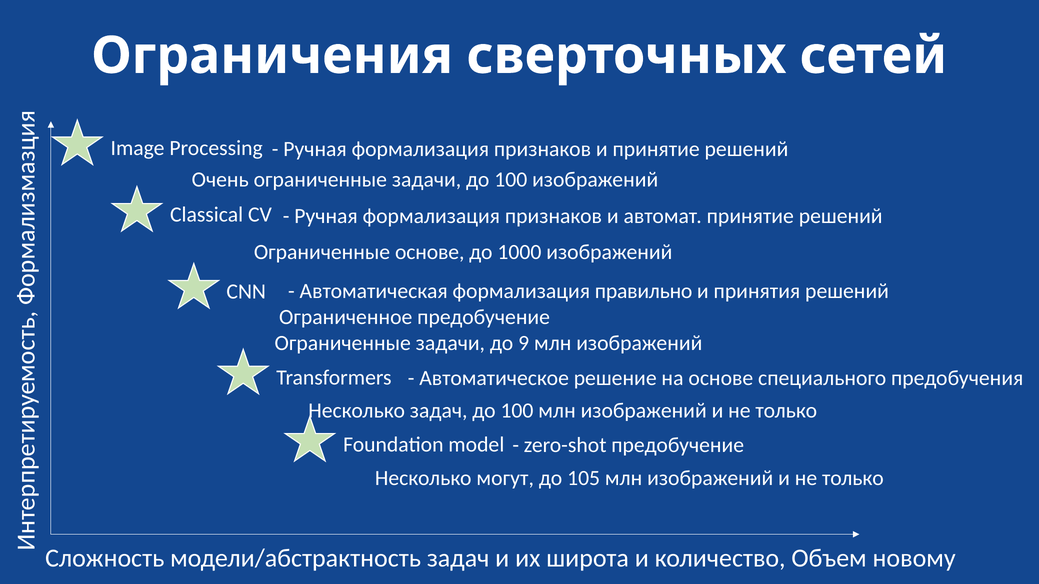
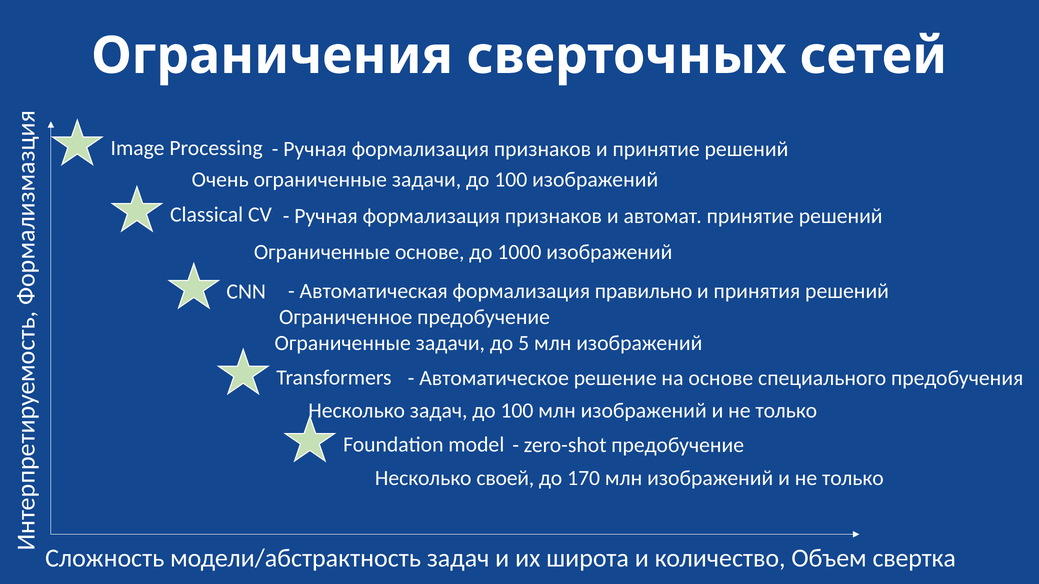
9: 9 -> 5
могут: могут -> своей
105: 105 -> 170
новому: новому -> свертка
